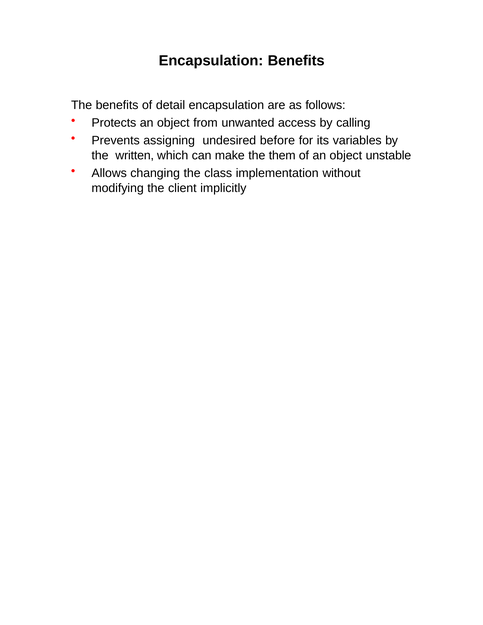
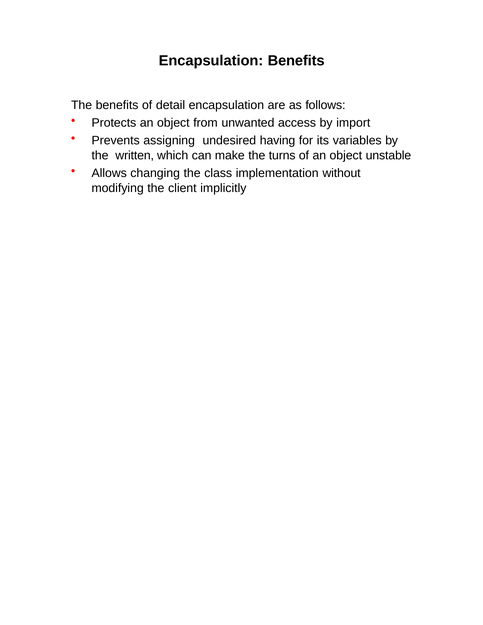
calling: calling -> import
before: before -> having
them: them -> turns
